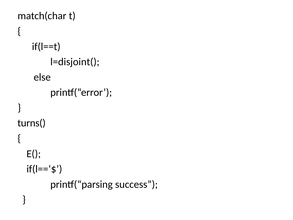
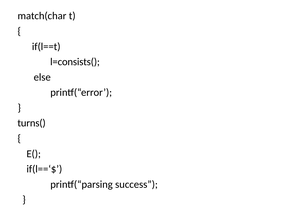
l=disjoint(: l=disjoint( -> l=consists(
